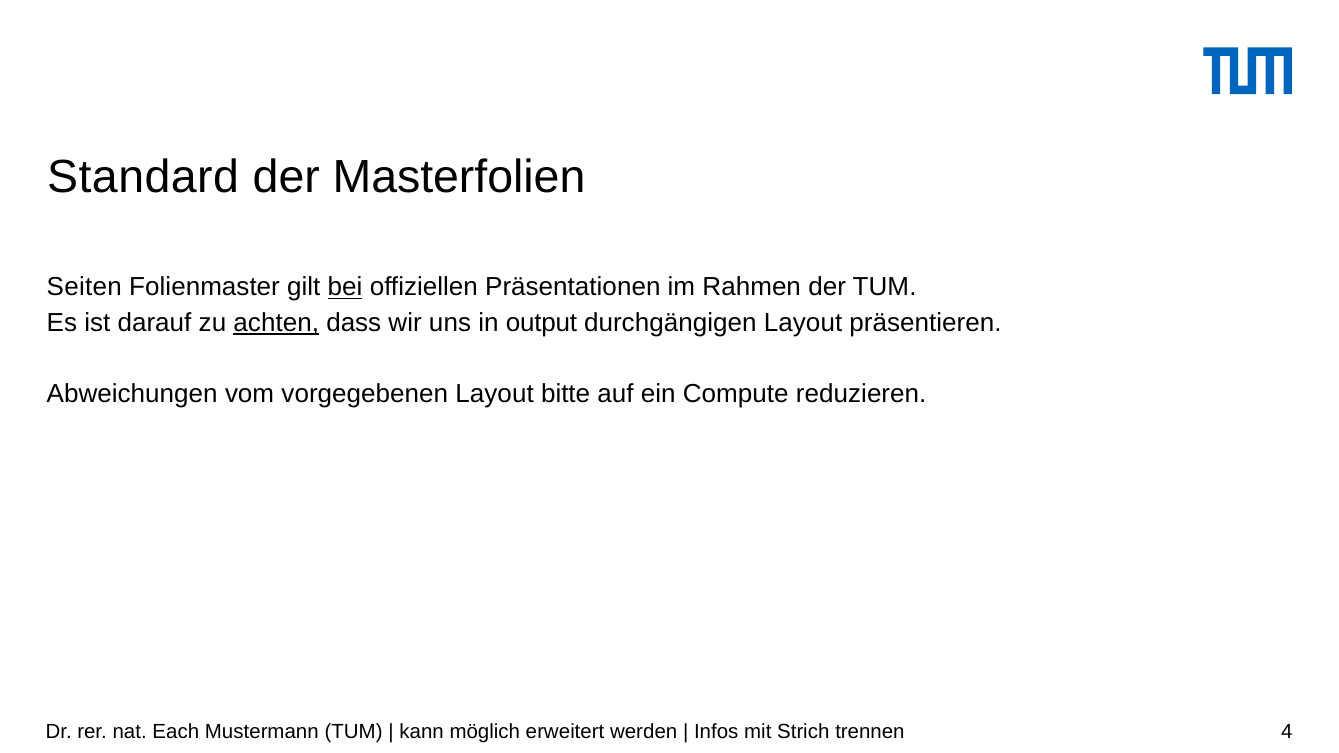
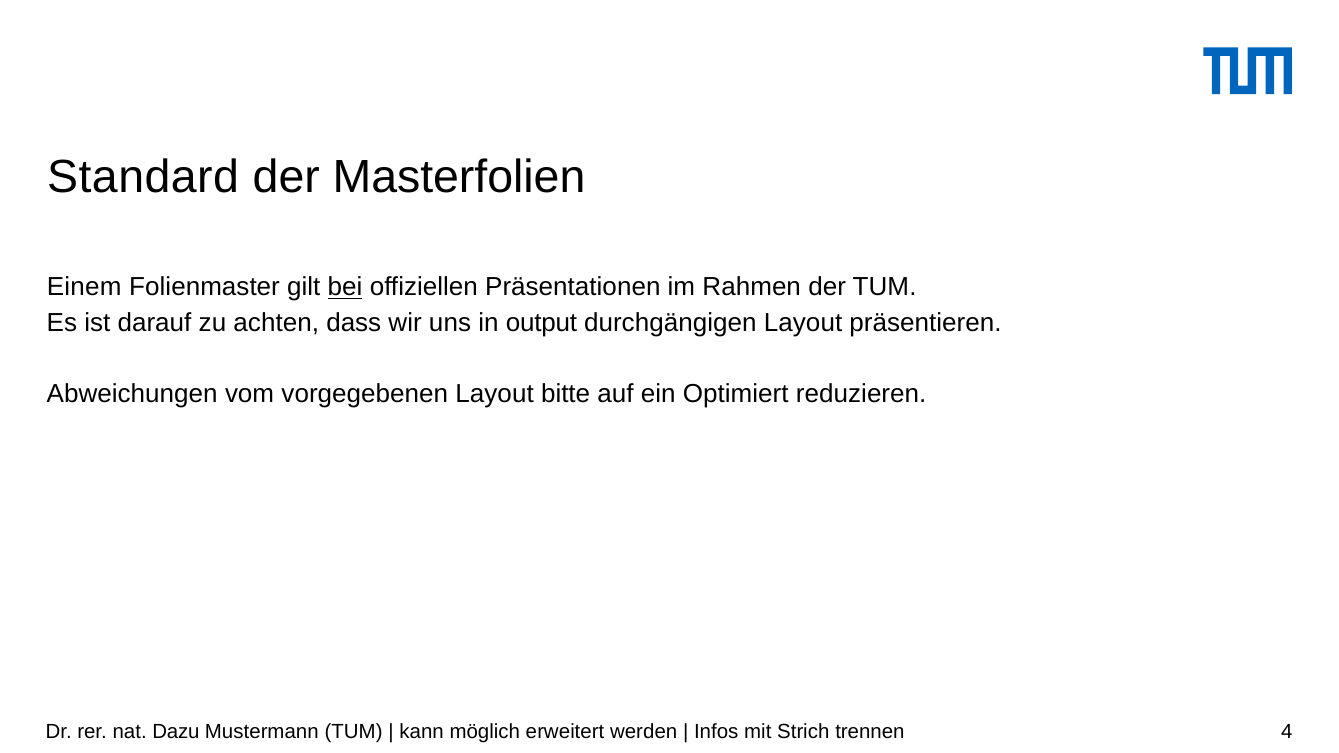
Seiten: Seiten -> Einem
achten underline: present -> none
Compute: Compute -> Optimiert
Each: Each -> Dazu
